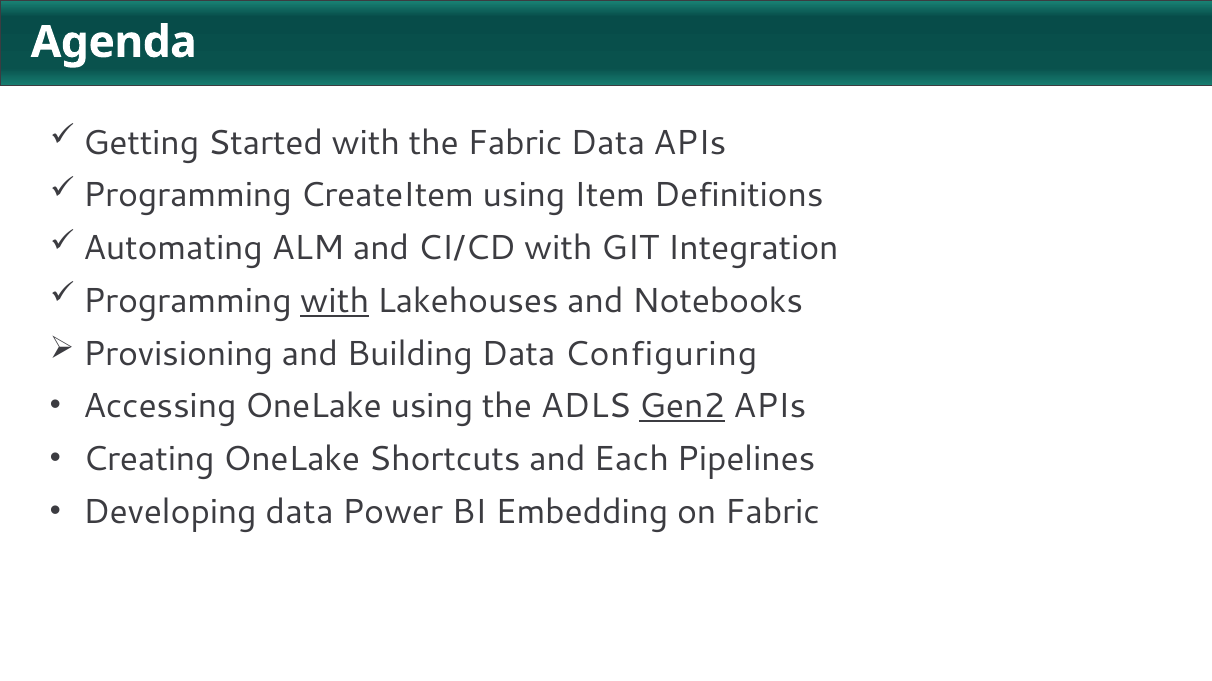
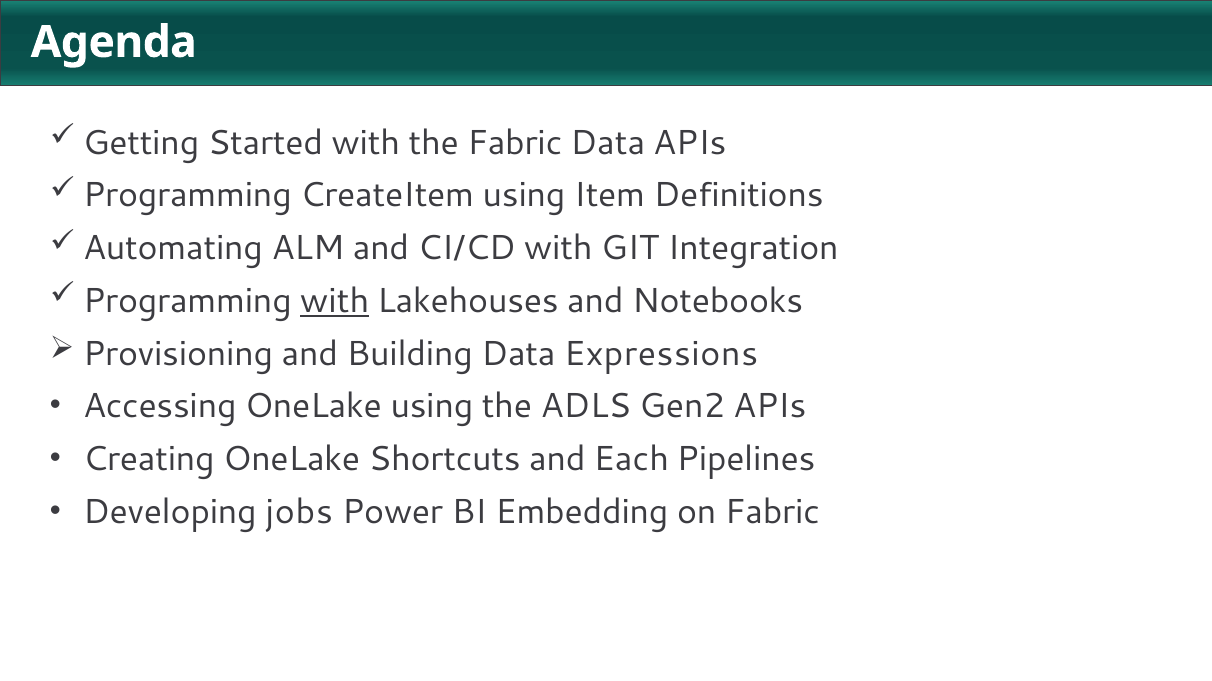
Configuring: Configuring -> Expressions
Gen2 underline: present -> none
Developing data: data -> jobs
